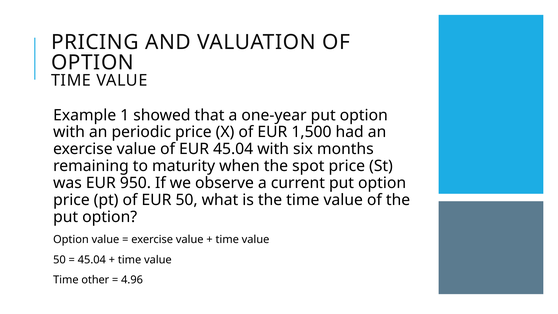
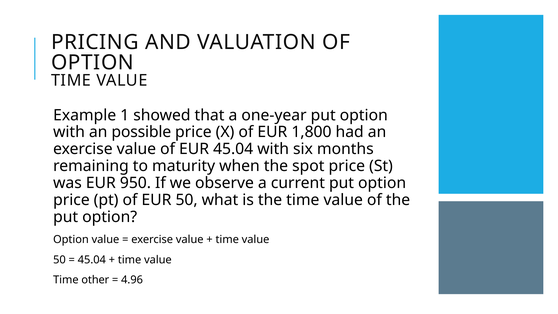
periodic: periodic -> possible
1,500: 1,500 -> 1,800
